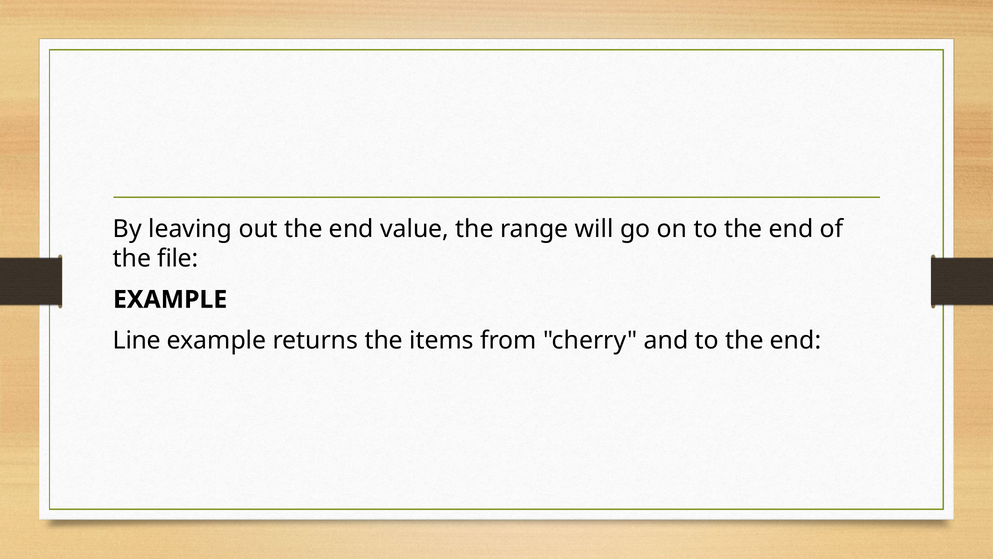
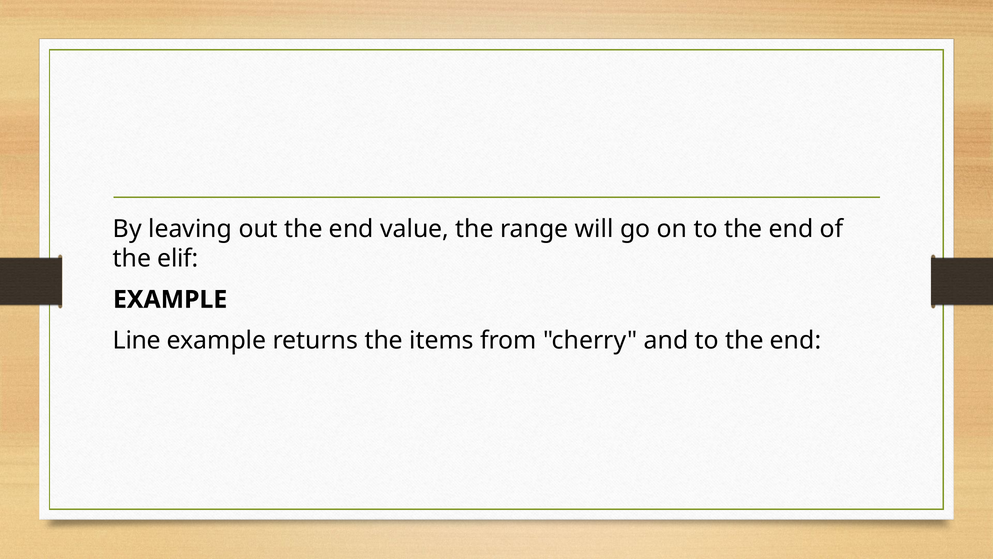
file: file -> elif
